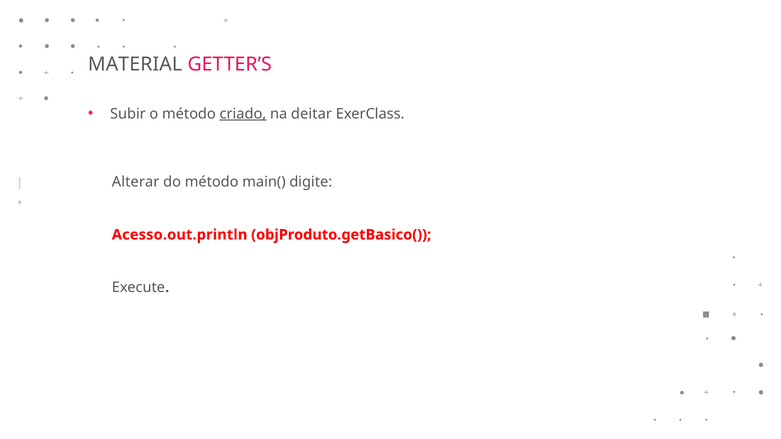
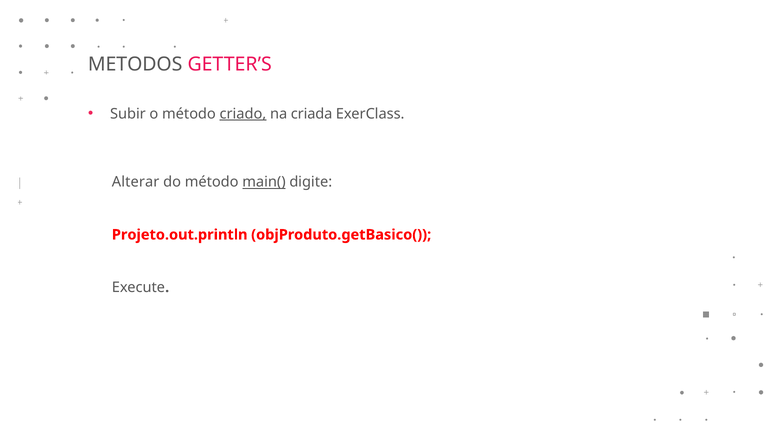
MATERIAL: MATERIAL -> METODOS
deitar: deitar -> criada
main( underline: none -> present
Acesso.out.println: Acesso.out.println -> Projeto.out.println
